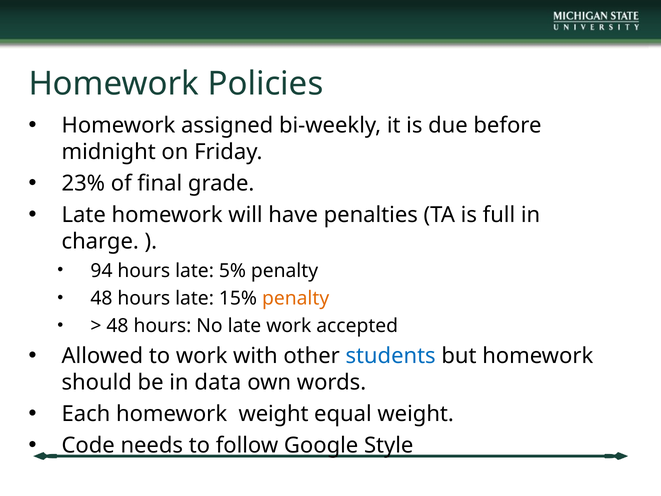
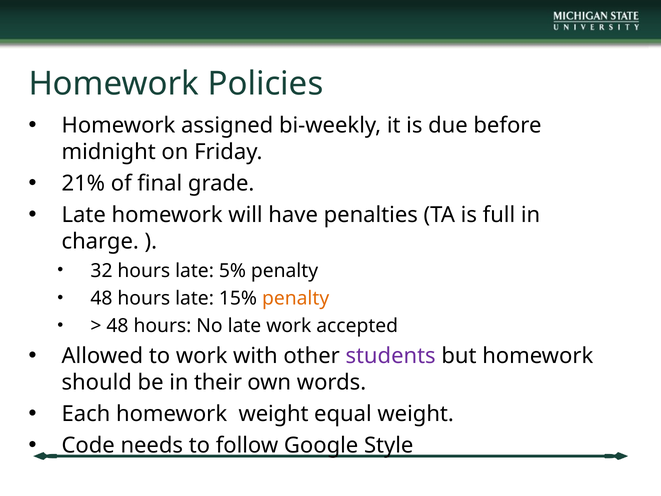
23%: 23% -> 21%
94: 94 -> 32
students colour: blue -> purple
data: data -> their
